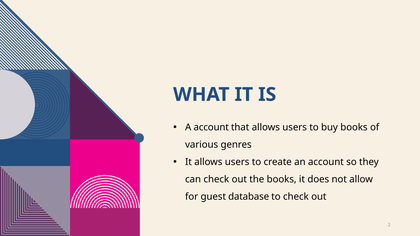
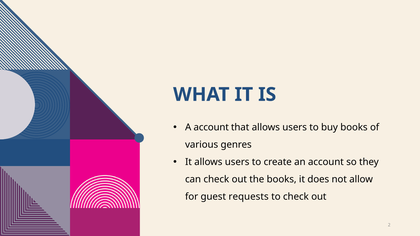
database: database -> requests
